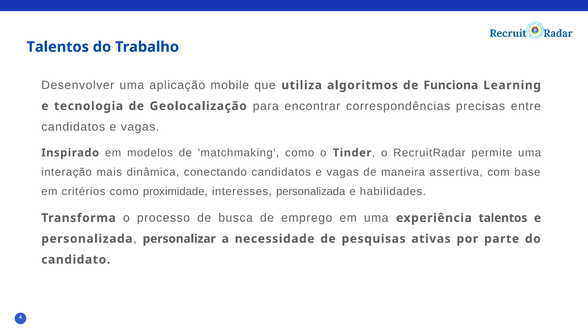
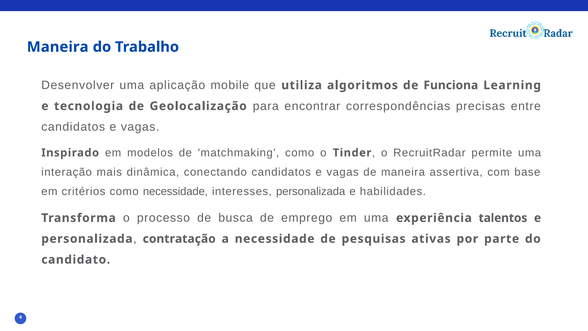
Talentos at (58, 47): Talentos -> Maneira
como proximidade: proximidade -> necessidade
personalizar: personalizar -> contratação
